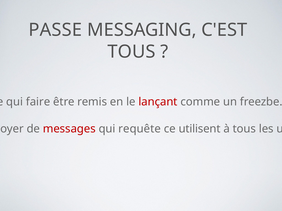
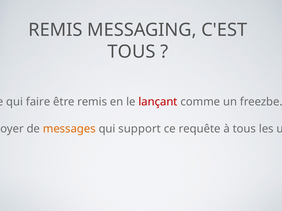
PASSE at (55, 30): PASSE -> REMIS
messages colour: red -> orange
qui requête: requête -> support
utilisent: utilisent -> requête
